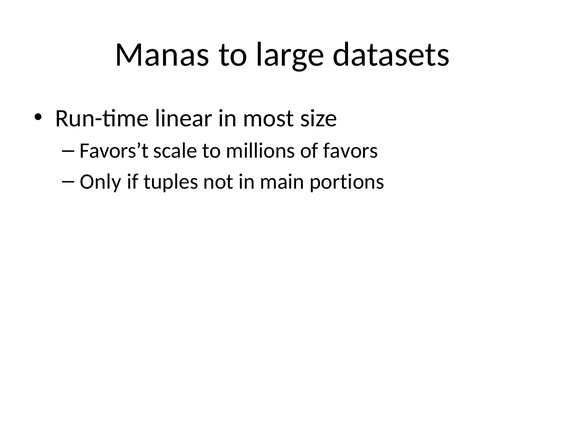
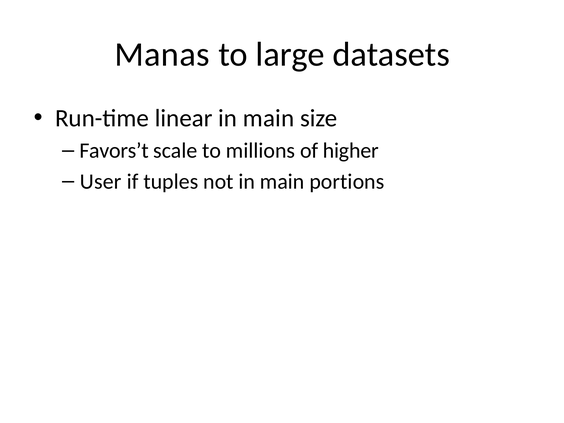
linear in most: most -> main
favors: favors -> higher
Only: Only -> User
